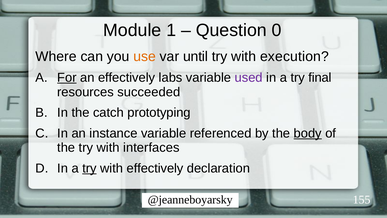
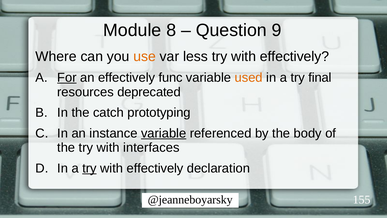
1: 1 -> 8
0: 0 -> 9
until: until -> less
execution at (294, 56): execution -> effectively
labs: labs -> func
used colour: purple -> orange
succeeded: succeeded -> deprecated
variable at (164, 133) underline: none -> present
body underline: present -> none
